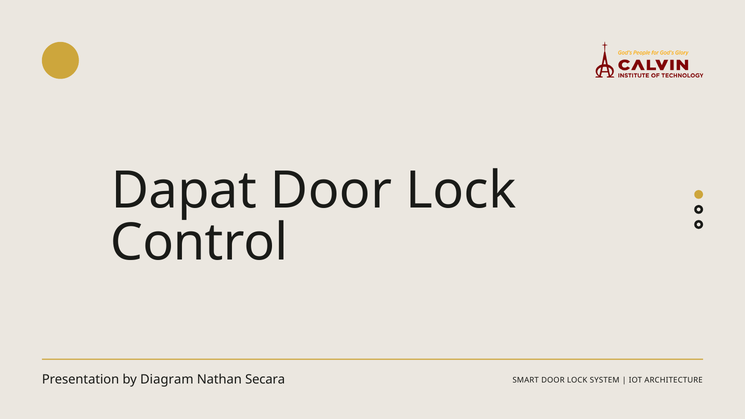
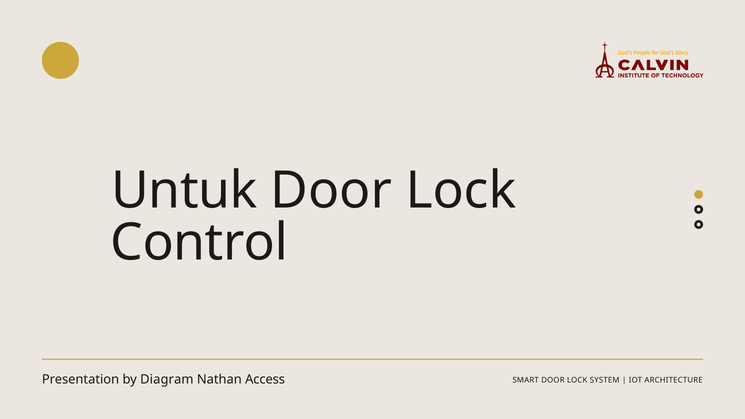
Dapat: Dapat -> Untuk
Secara: Secara -> Access
